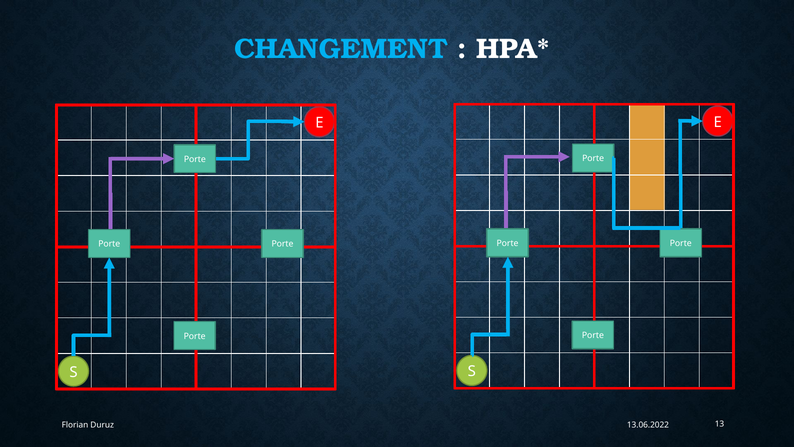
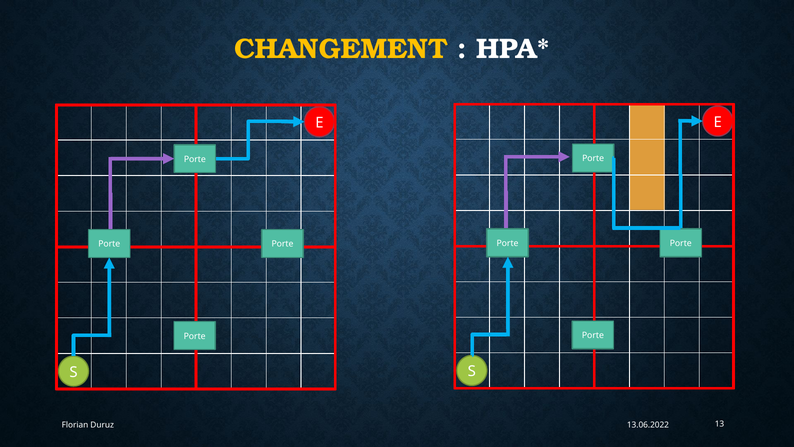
CHANGEMENT colour: light blue -> yellow
